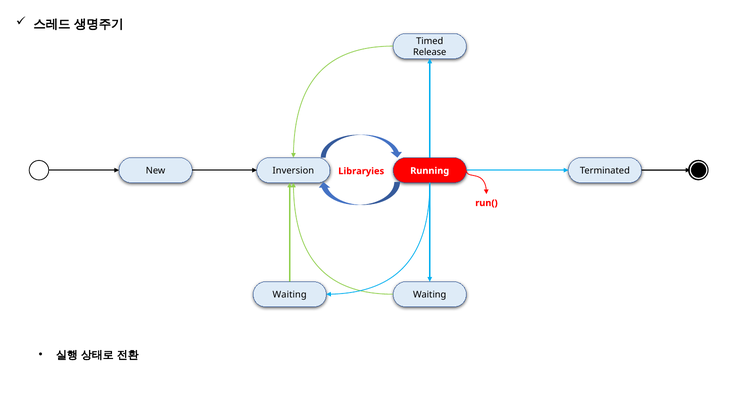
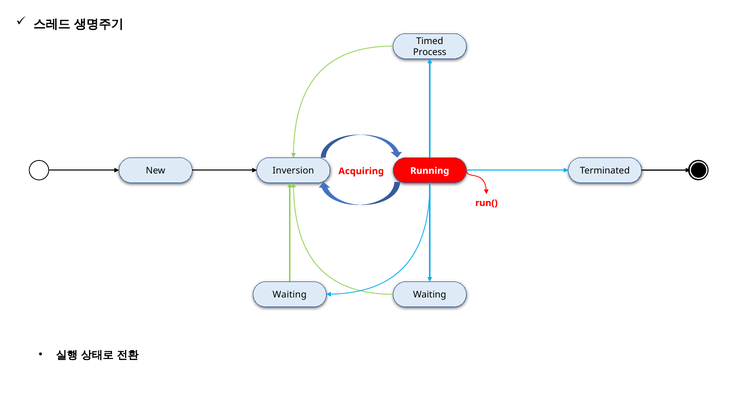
Release: Release -> Process
Libraryies: Libraryies -> Acquiring
